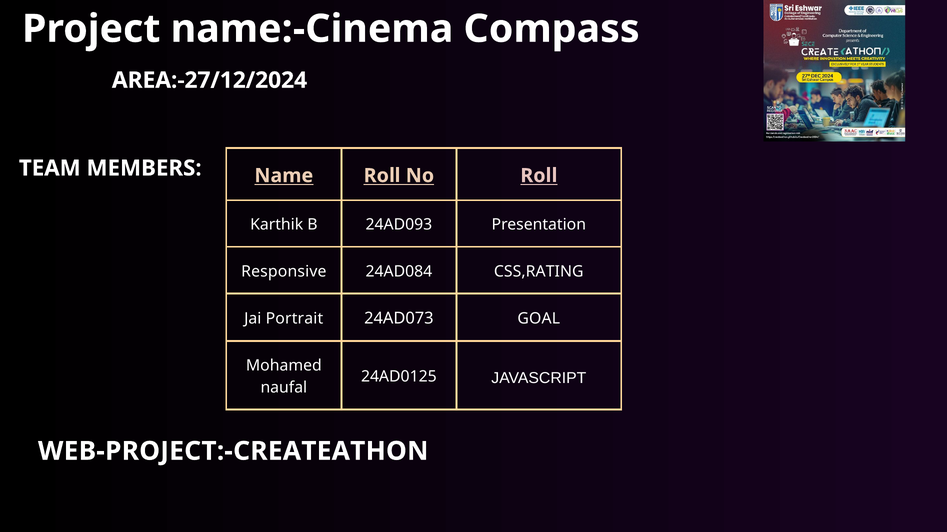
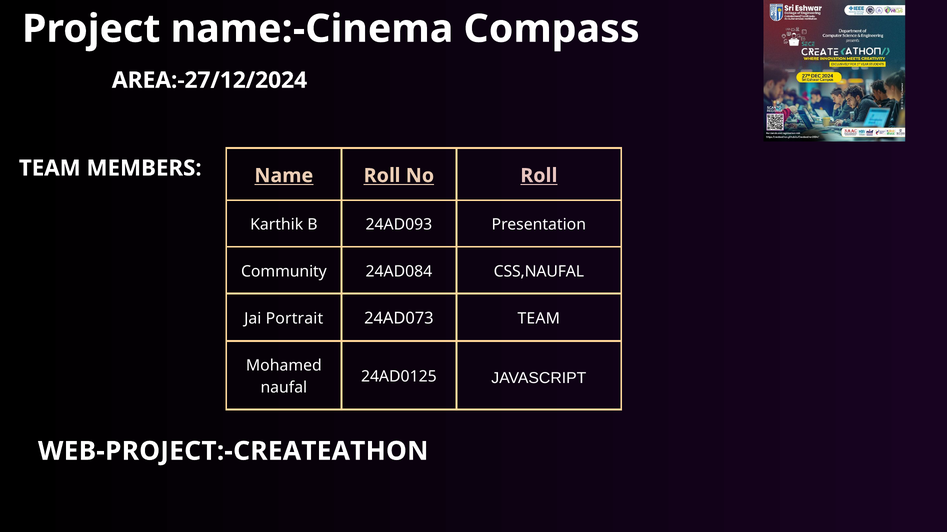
Responsive: Responsive -> Community
CSS,RATING: CSS,RATING -> CSS,NAUFAL
24AD073 GOAL: GOAL -> TEAM
